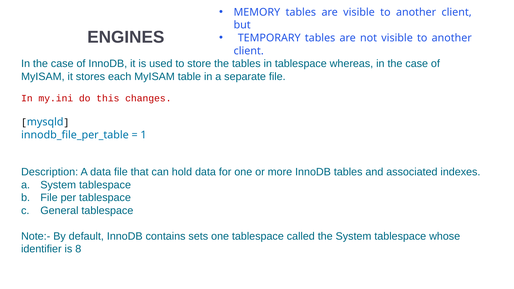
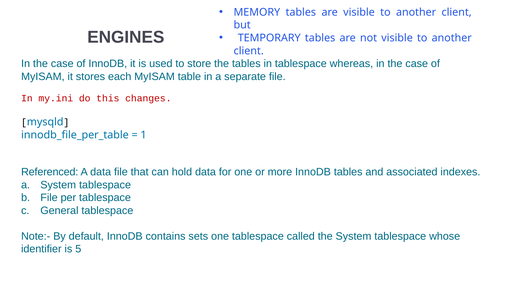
Description: Description -> Referenced
8: 8 -> 5
